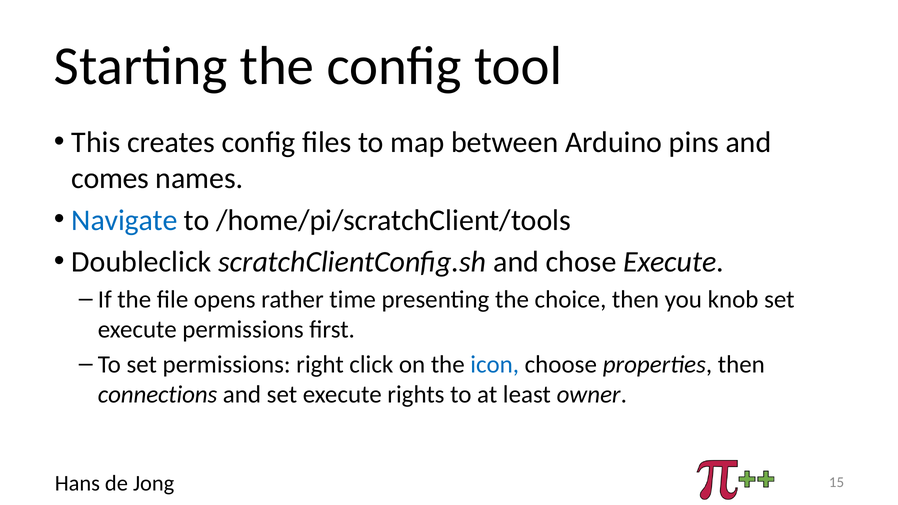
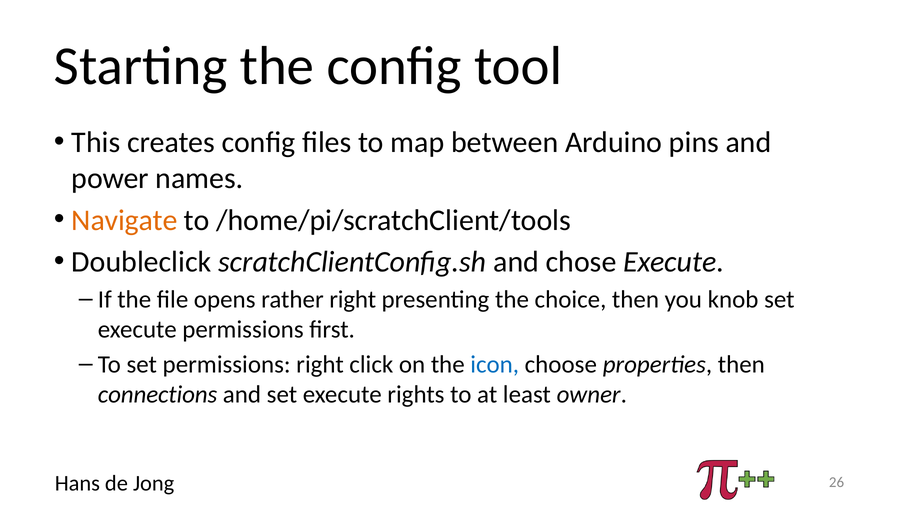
comes: comes -> power
Navigate colour: blue -> orange
rather time: time -> right
15: 15 -> 26
